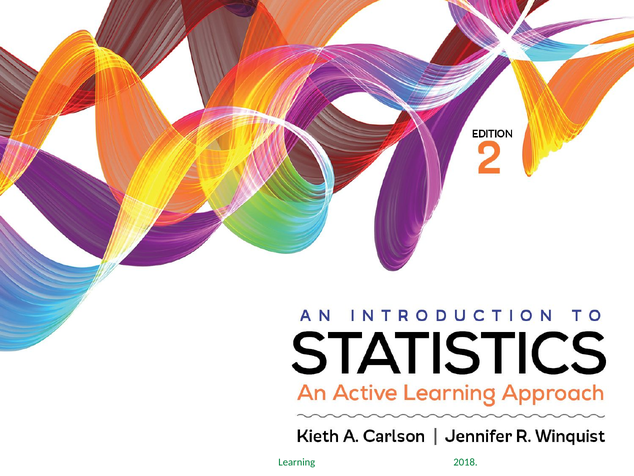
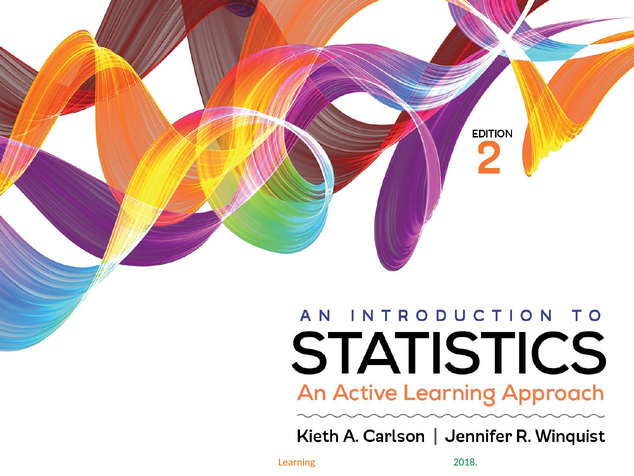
Learning colour: green -> orange
